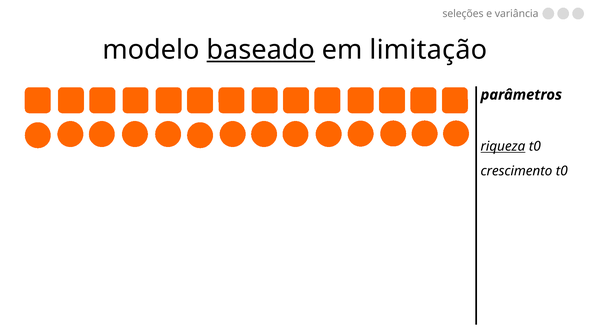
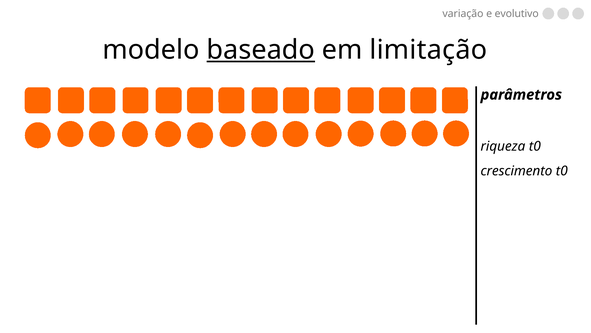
seleções: seleções -> variação
variância: variância -> evolutivo
riqueza underline: present -> none
